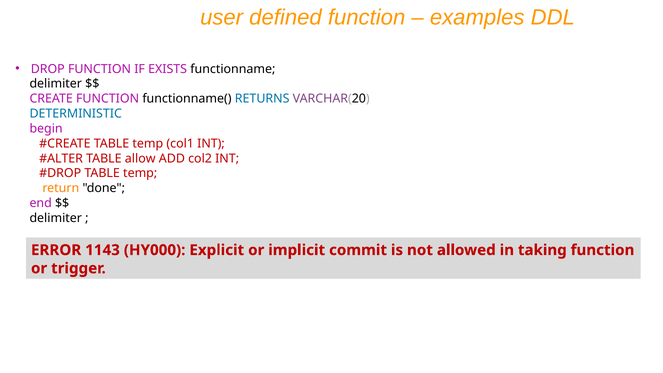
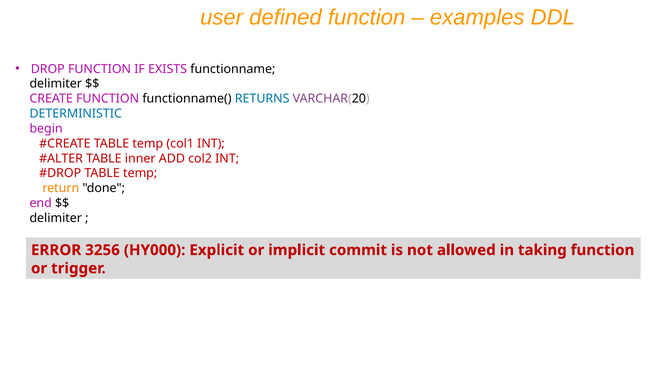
allow: allow -> inner
1143: 1143 -> 3256
